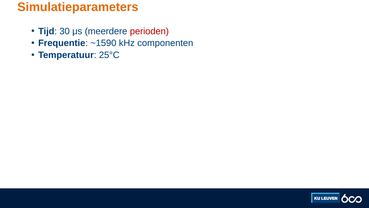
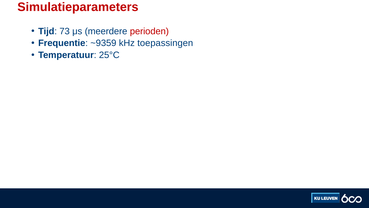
Simulatieparameters colour: orange -> red
30: 30 -> 73
~1590: ~1590 -> ~9359
componenten: componenten -> toepassingen
